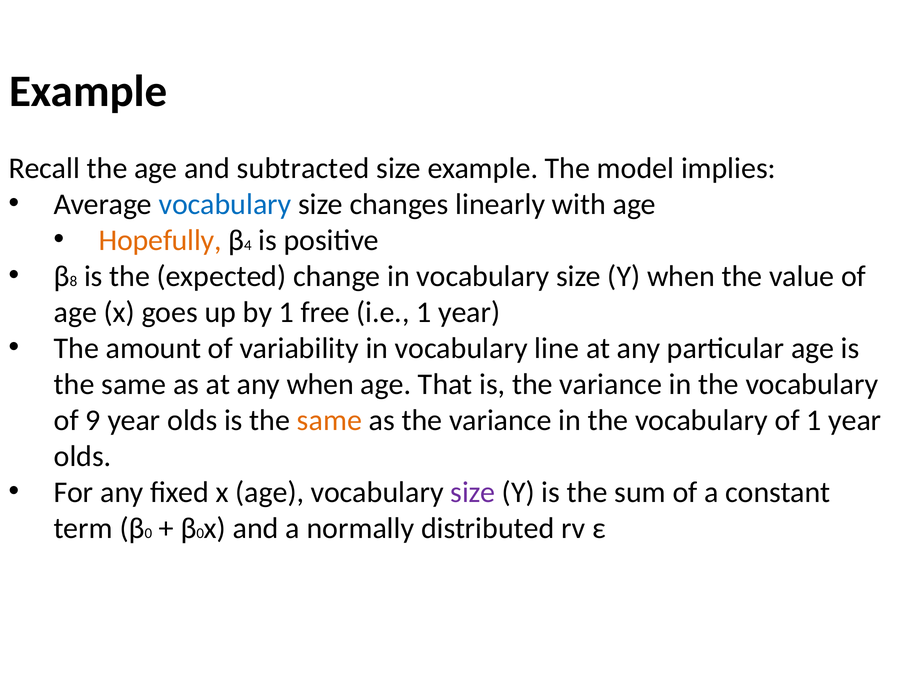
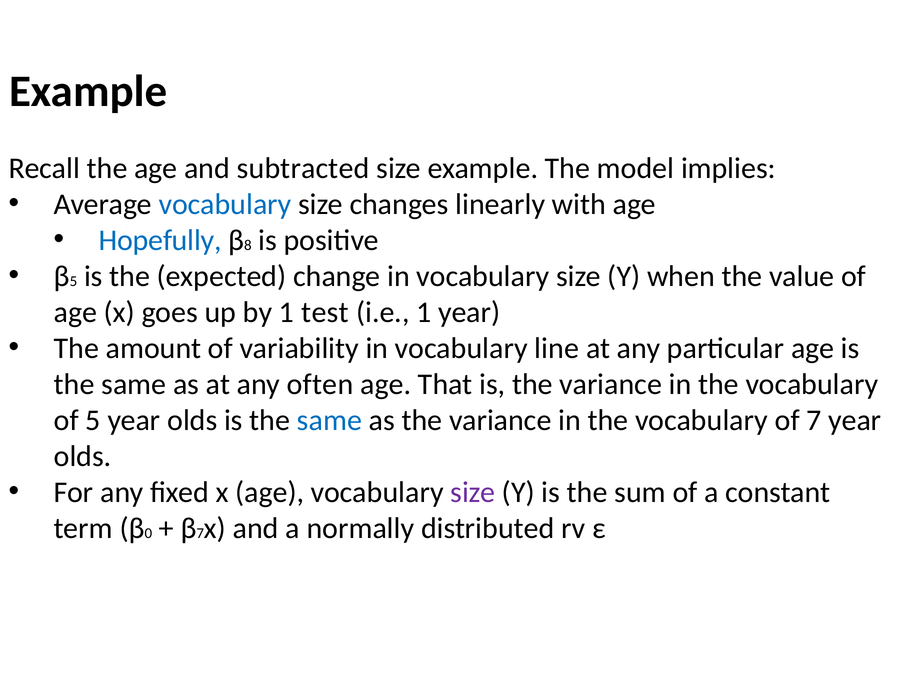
Hopefully colour: orange -> blue
4: 4 -> 8
8 at (74, 281): 8 -> 5
free: free -> test
any when: when -> often
of 9: 9 -> 5
same at (329, 420) colour: orange -> blue
of 1: 1 -> 7
0 at (200, 533): 0 -> 7
